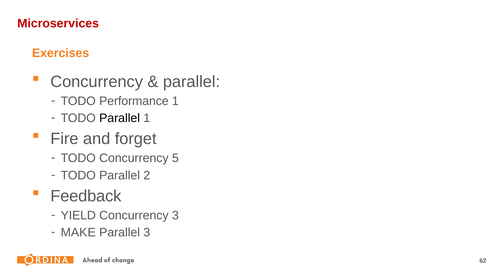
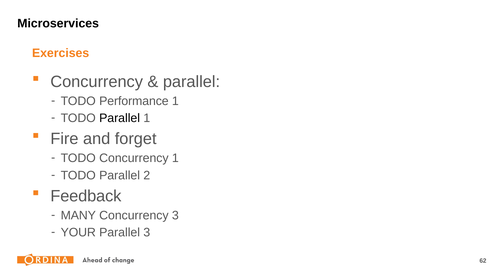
Microservices colour: red -> black
Concurrency 5: 5 -> 1
YIELD: YIELD -> MANY
MAKE: MAKE -> YOUR
